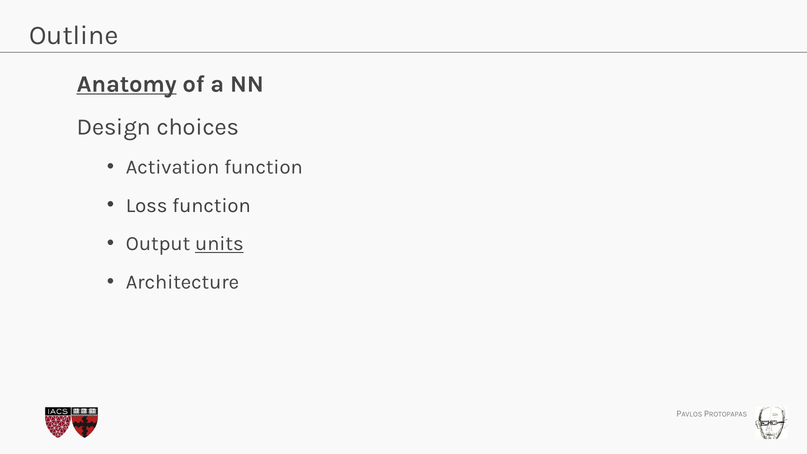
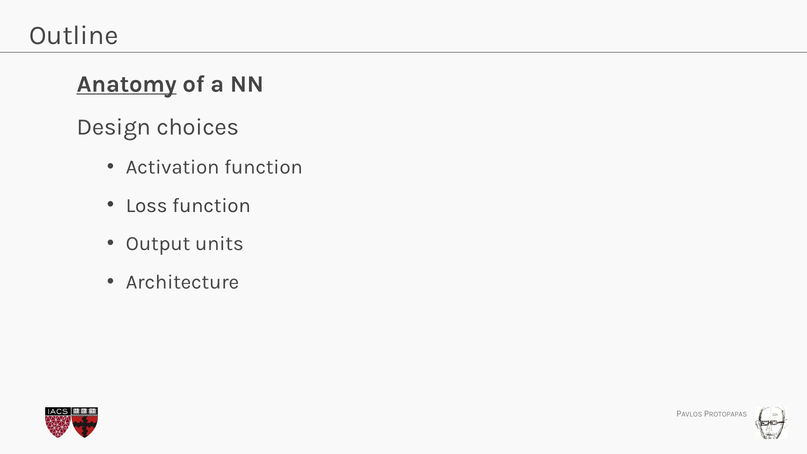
units underline: present -> none
